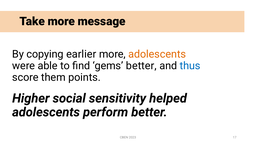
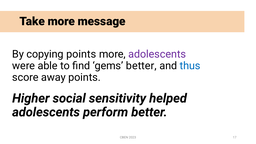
copying earlier: earlier -> points
adolescents at (157, 54) colour: orange -> purple
them: them -> away
